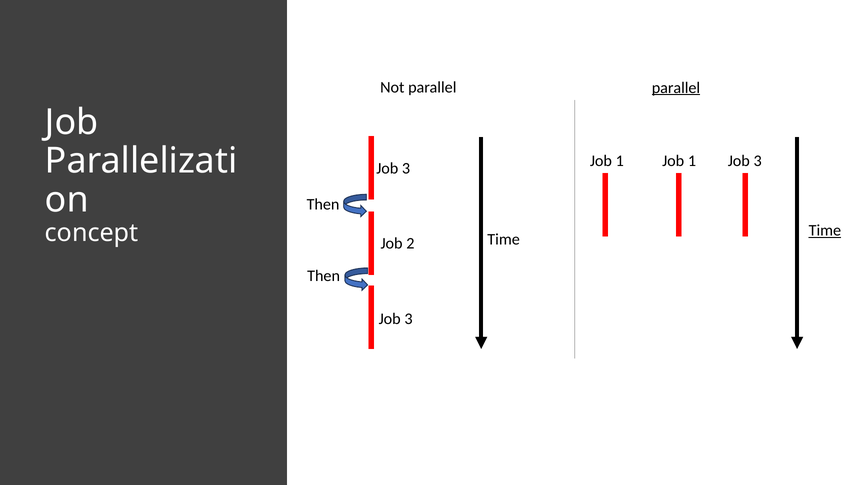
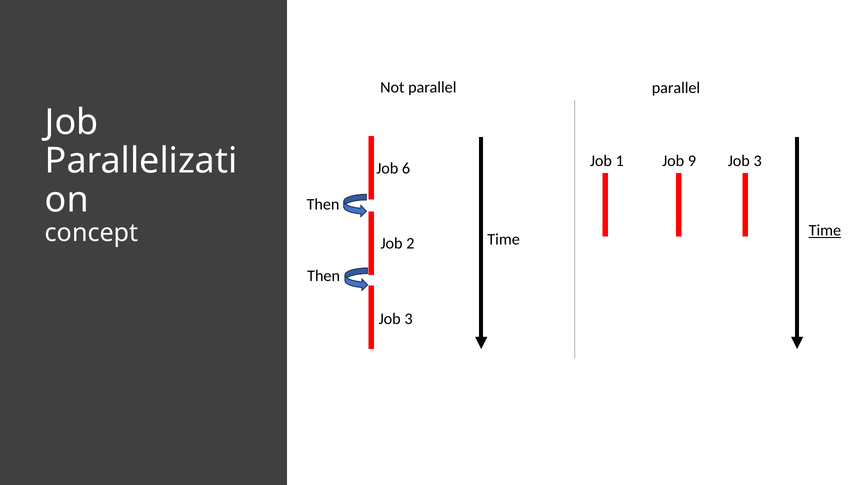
parallel at (676, 88) underline: present -> none
1 Job 1: 1 -> 9
3 at (406, 169): 3 -> 6
